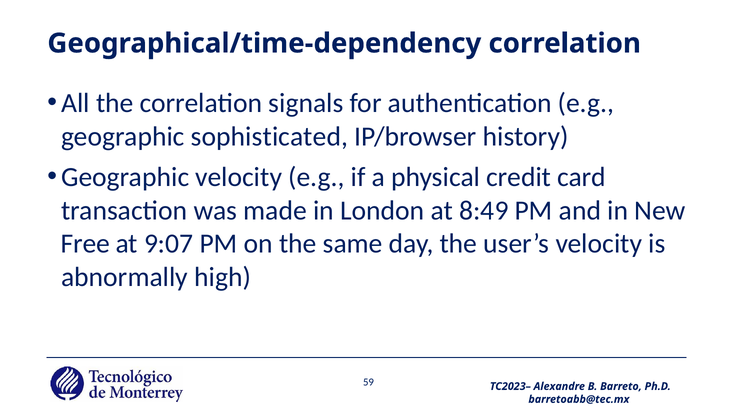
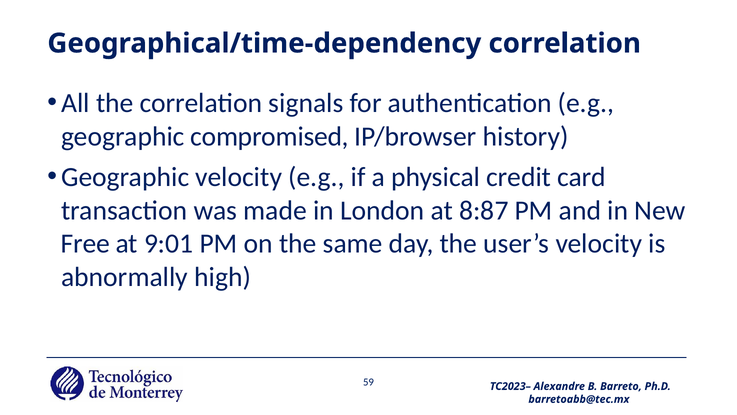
sophisticated: sophisticated -> compromised
8:49: 8:49 -> 8:87
9:07: 9:07 -> 9:01
